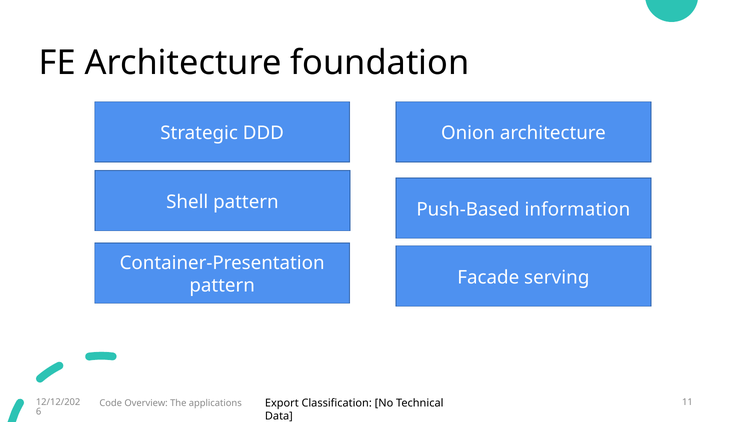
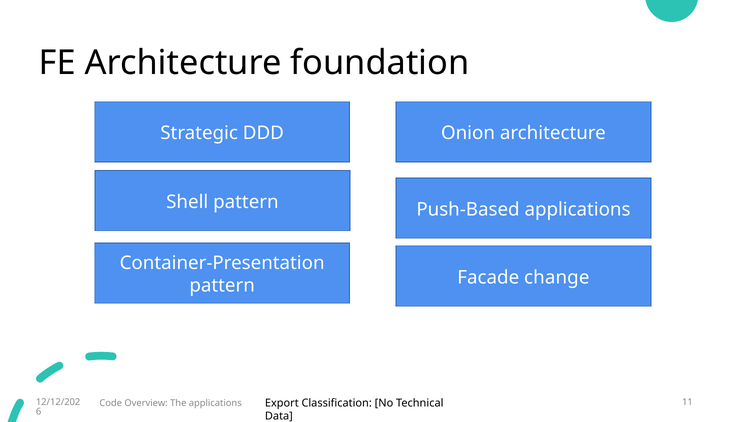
Push-Based information: information -> applications
serving: serving -> change
